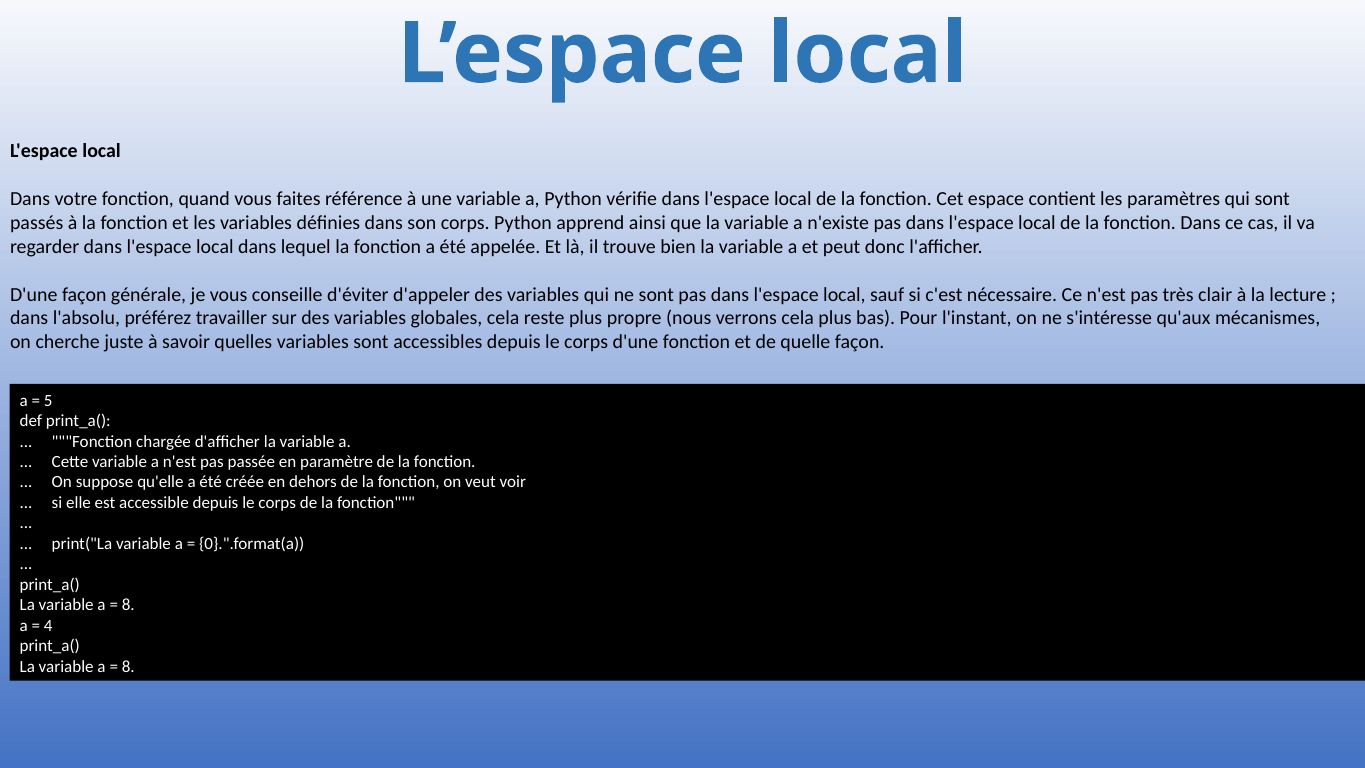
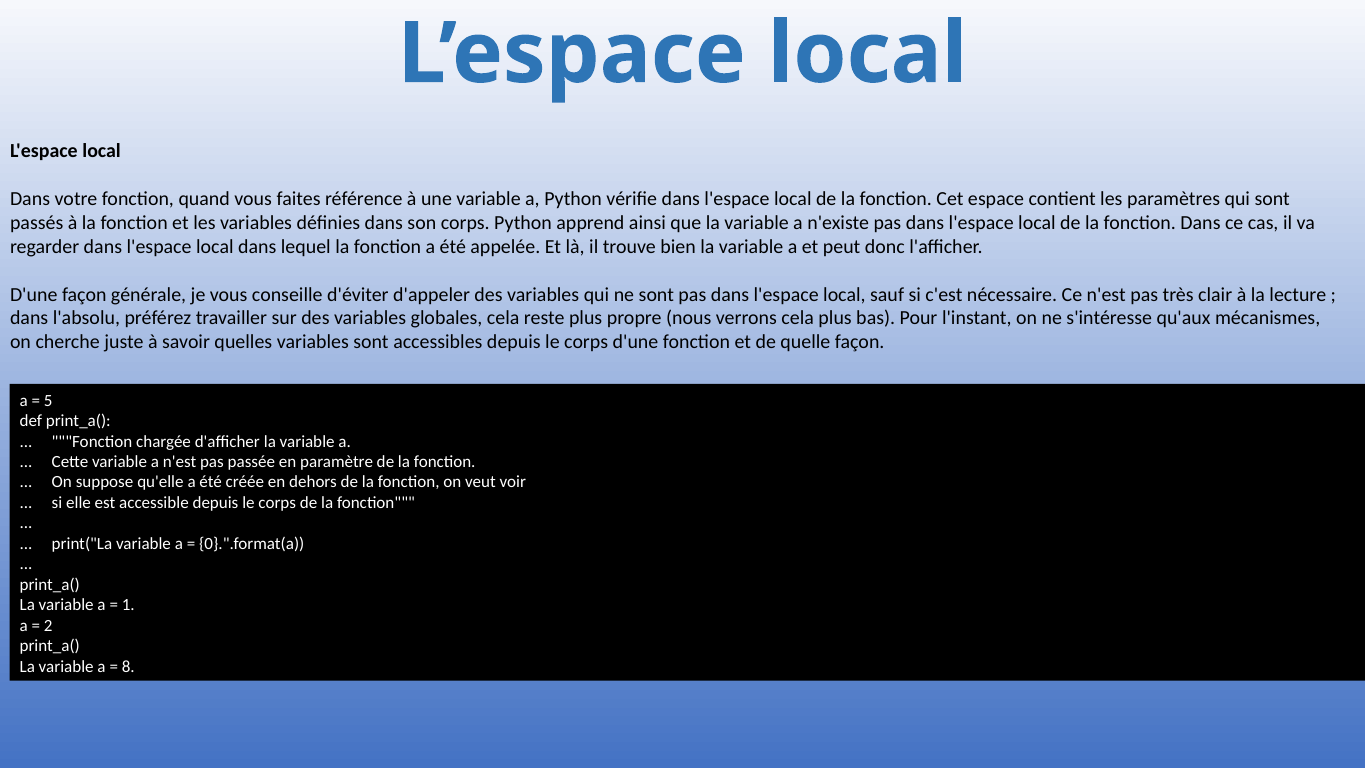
8 at (128, 605): 8 -> 1
4: 4 -> 2
